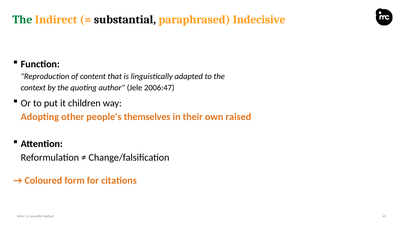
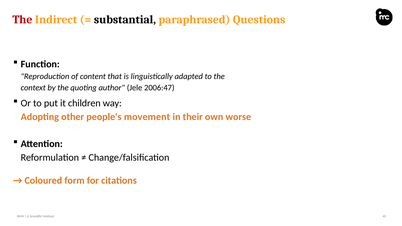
The at (22, 19) colour: green -> red
Indecisive: Indecisive -> Questions
themselves: themselves -> movement
raised: raised -> worse
